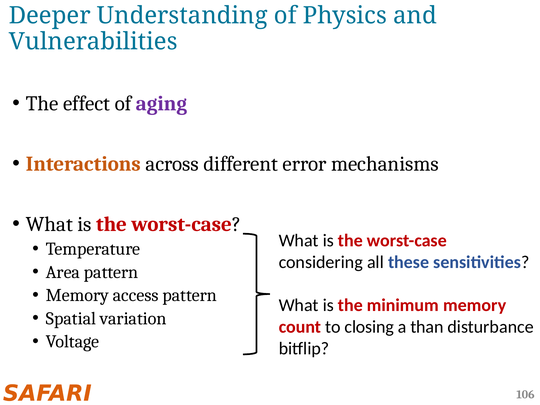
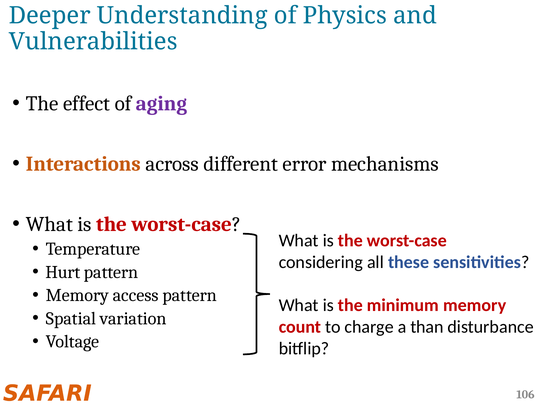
Area: Area -> Hurt
closing: closing -> charge
